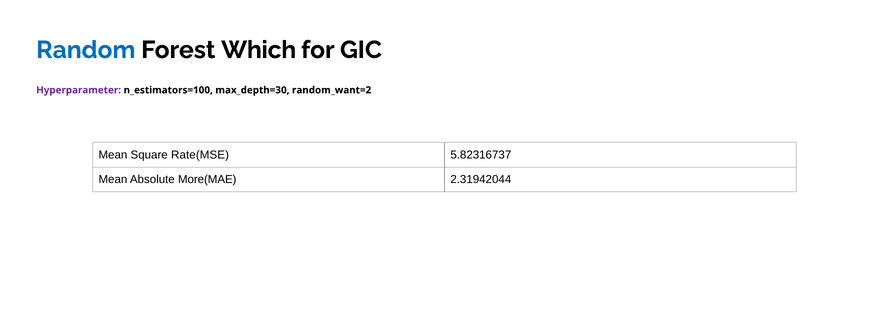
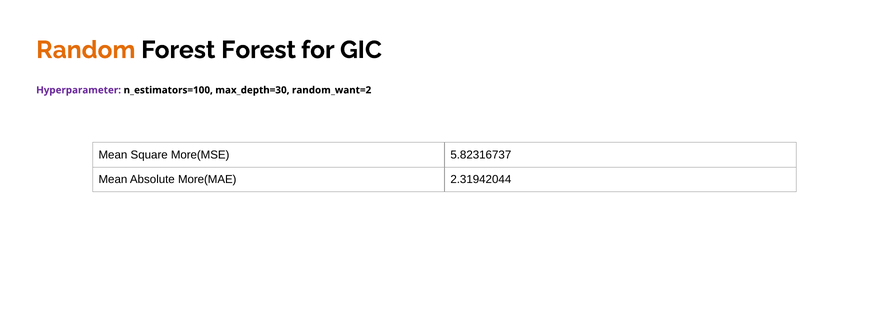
Random colour: blue -> orange
Forest Which: Which -> Forest
Rate(MSE: Rate(MSE -> More(MSE
